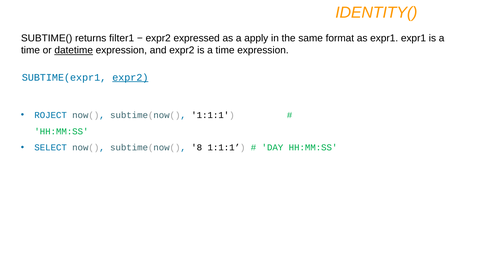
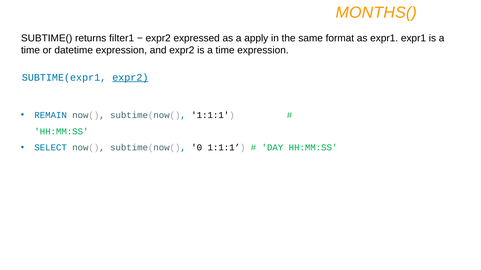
IDENTITY(: IDENTITY( -> MONTHS(
datetime underline: present -> none
ROJECT: ROJECT -> REMAIN
8: 8 -> 0
